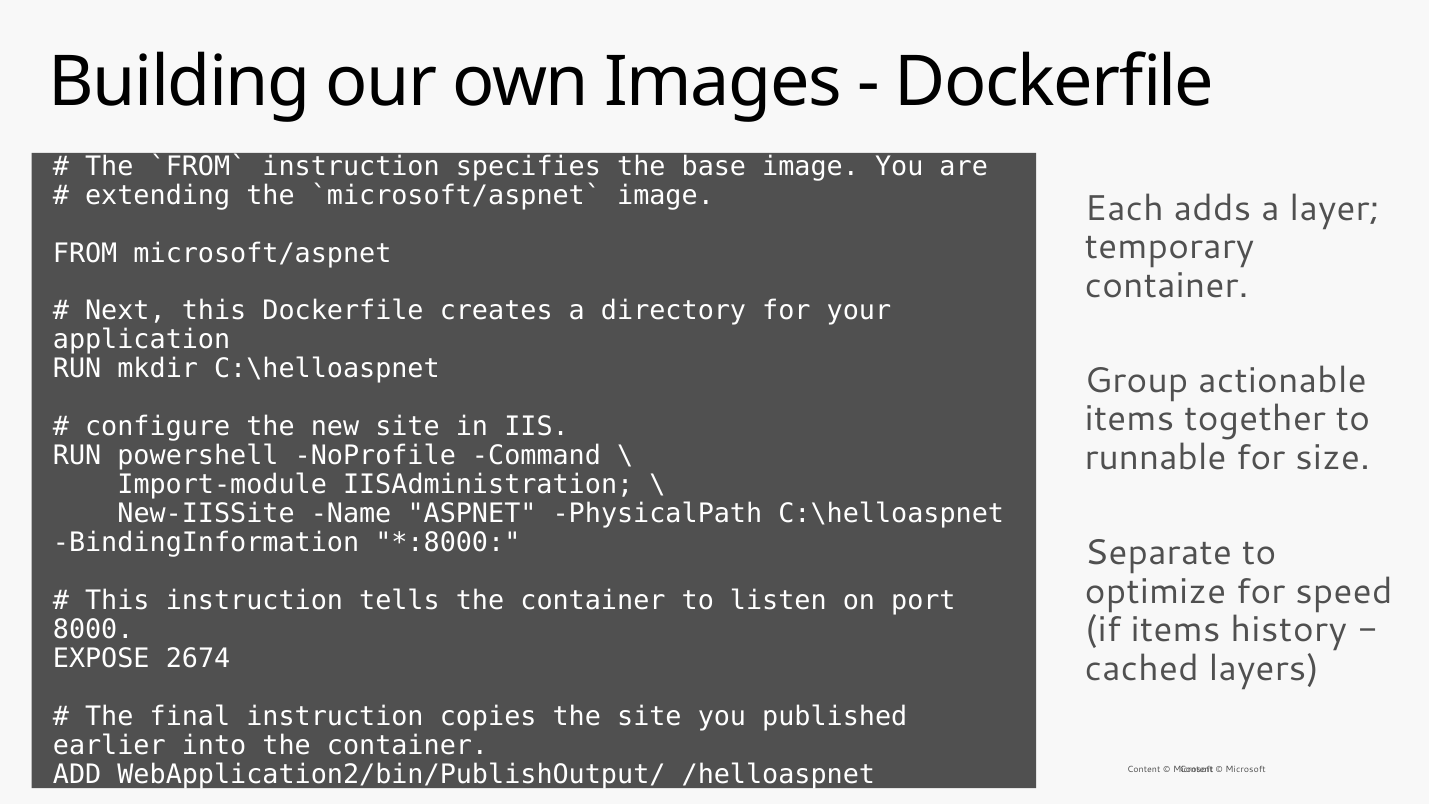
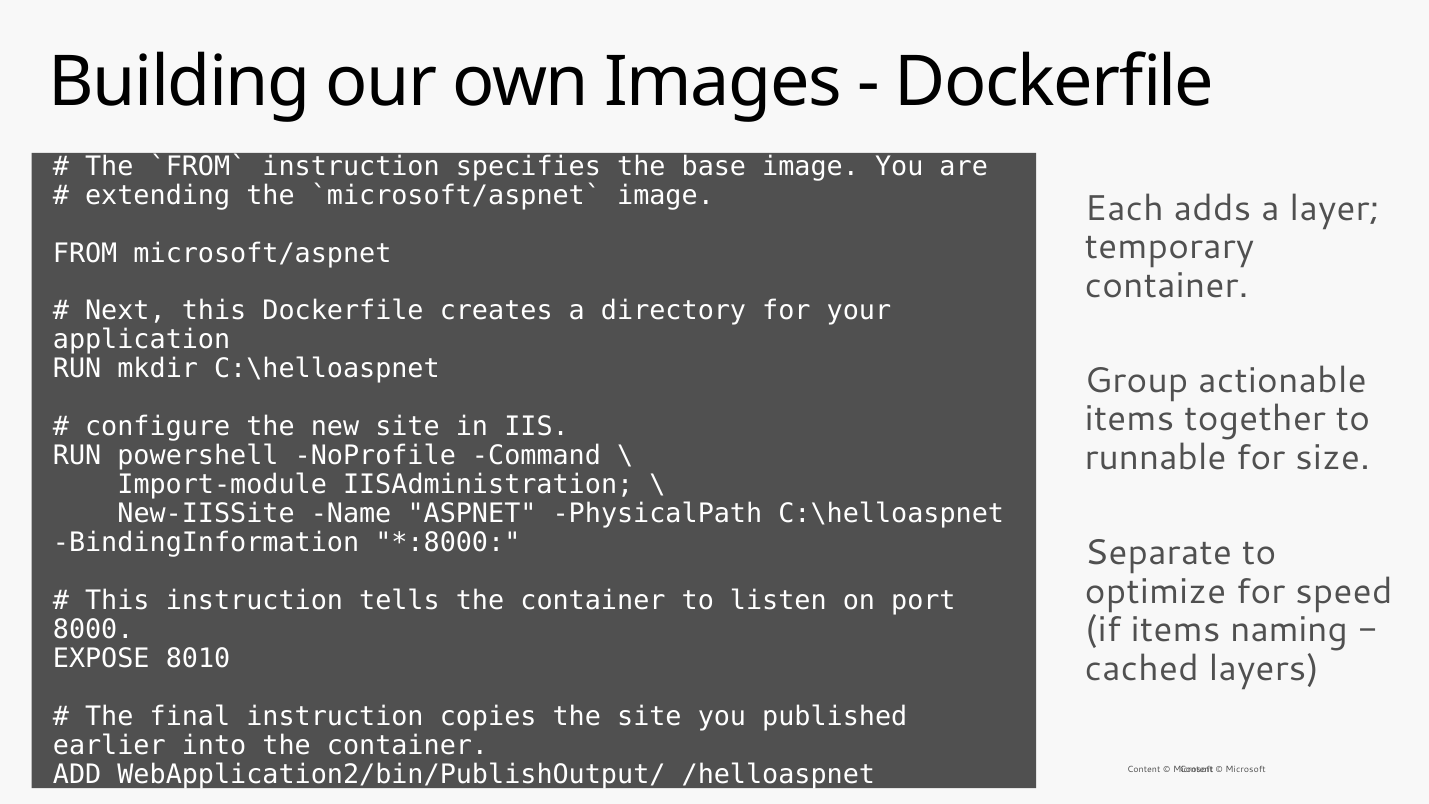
history: history -> naming
2674: 2674 -> 8010
